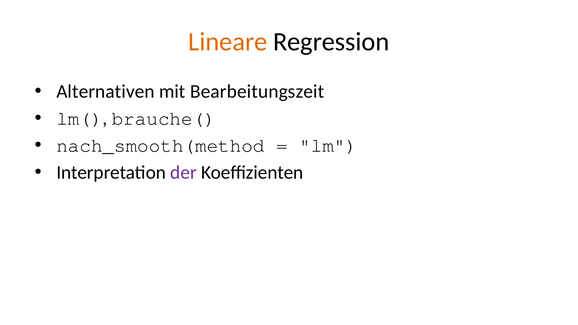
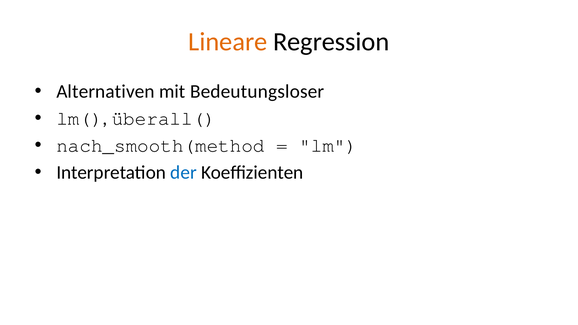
Bearbeitungszeit: Bearbeitungszeit -> Bedeutungsloser
brauche(: brauche( -> überall(
der colour: purple -> blue
